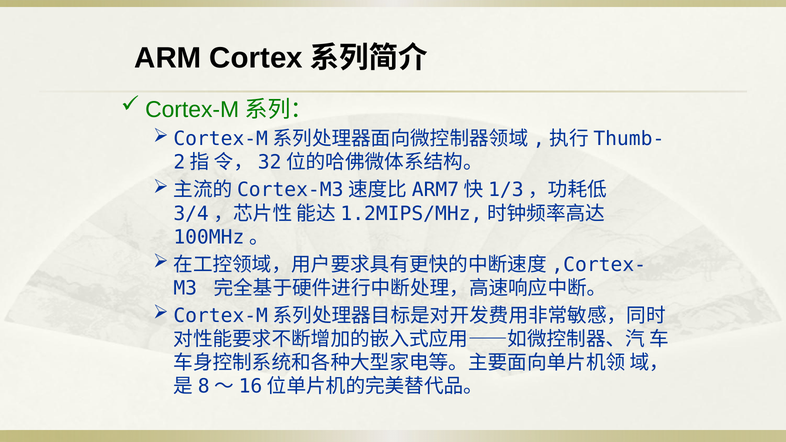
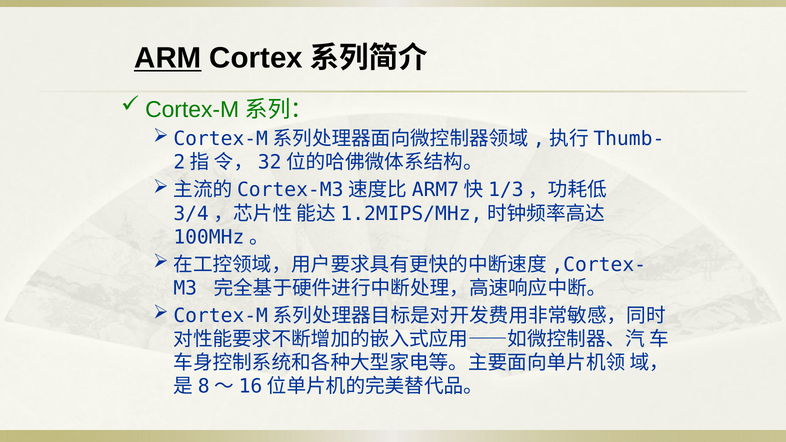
ARM underline: none -> present
